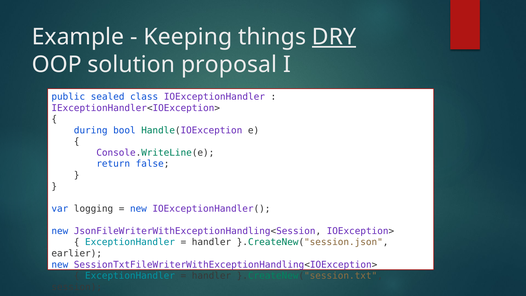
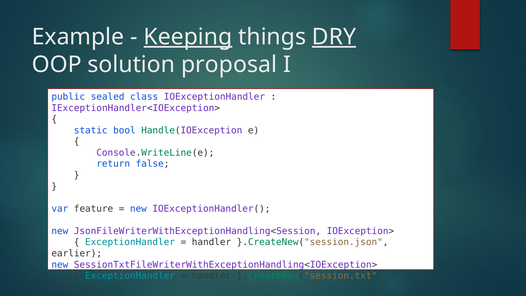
Keeping underline: none -> present
during: during -> static
logging: logging -> feature
